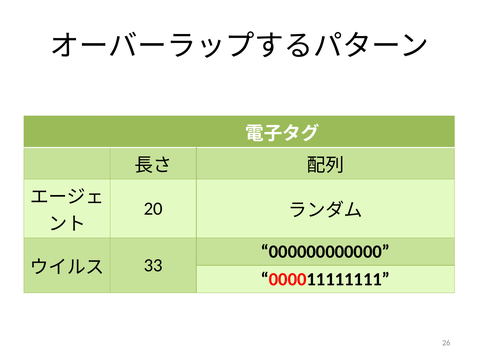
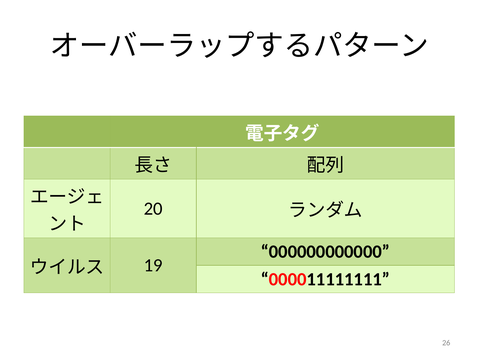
33: 33 -> 19
